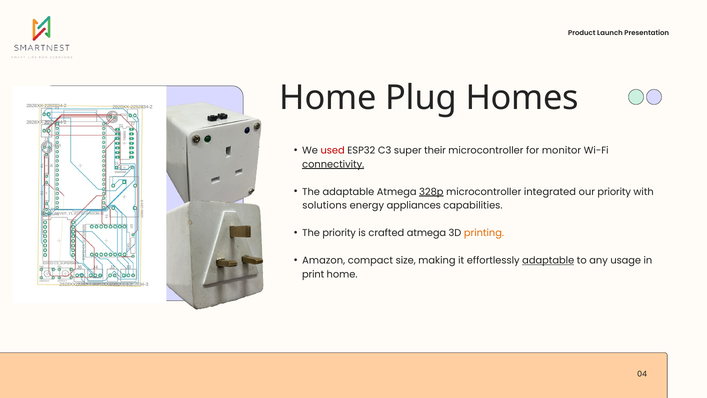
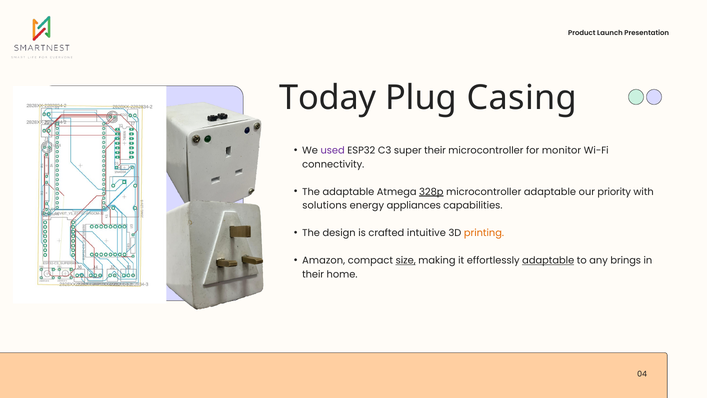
Home at (328, 98): Home -> Today
Homes: Homes -> Casing
used colour: red -> purple
connectivity underline: present -> none
microcontroller integrated: integrated -> adaptable
The priority: priority -> design
crafted atmega: atmega -> intuitive
size underline: none -> present
usage: usage -> brings
print at (313, 274): print -> their
